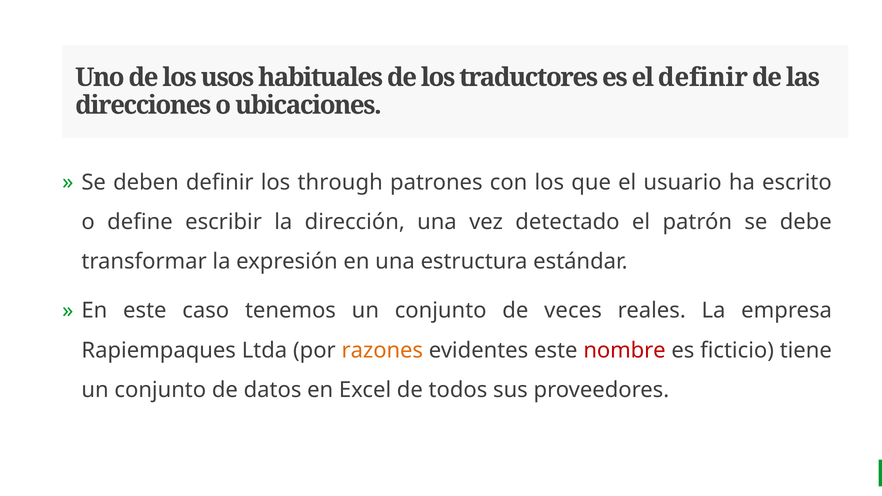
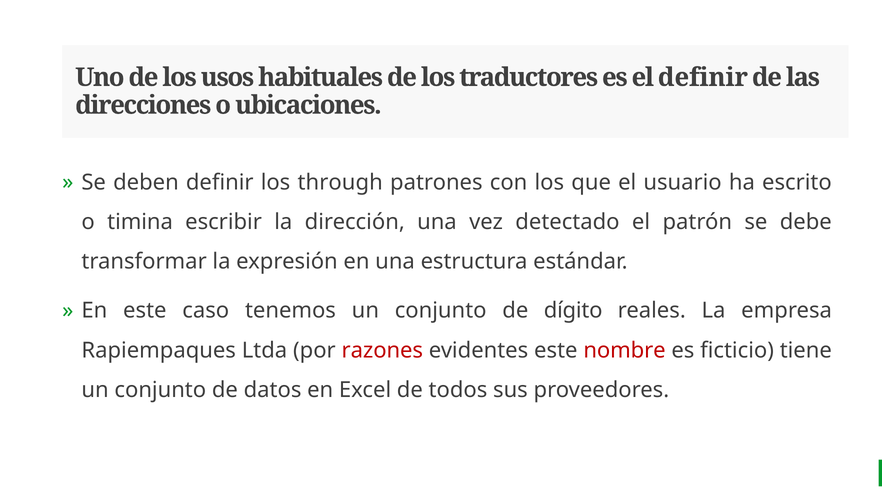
define: define -> timina
veces: veces -> dígito
razones colour: orange -> red
